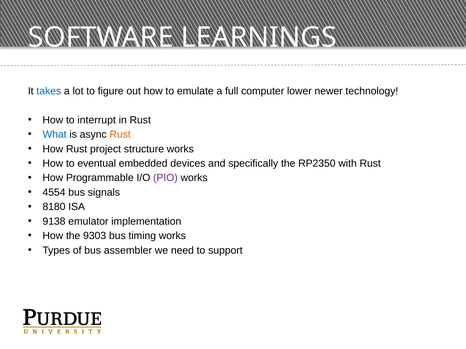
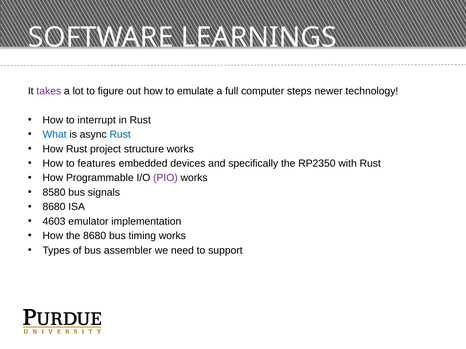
takes colour: blue -> purple
lower: lower -> steps
Rust at (120, 135) colour: orange -> blue
eventual: eventual -> features
4554: 4554 -> 8580
8180 at (54, 207): 8180 -> 8680
9138: 9138 -> 4603
the 9303: 9303 -> 8680
